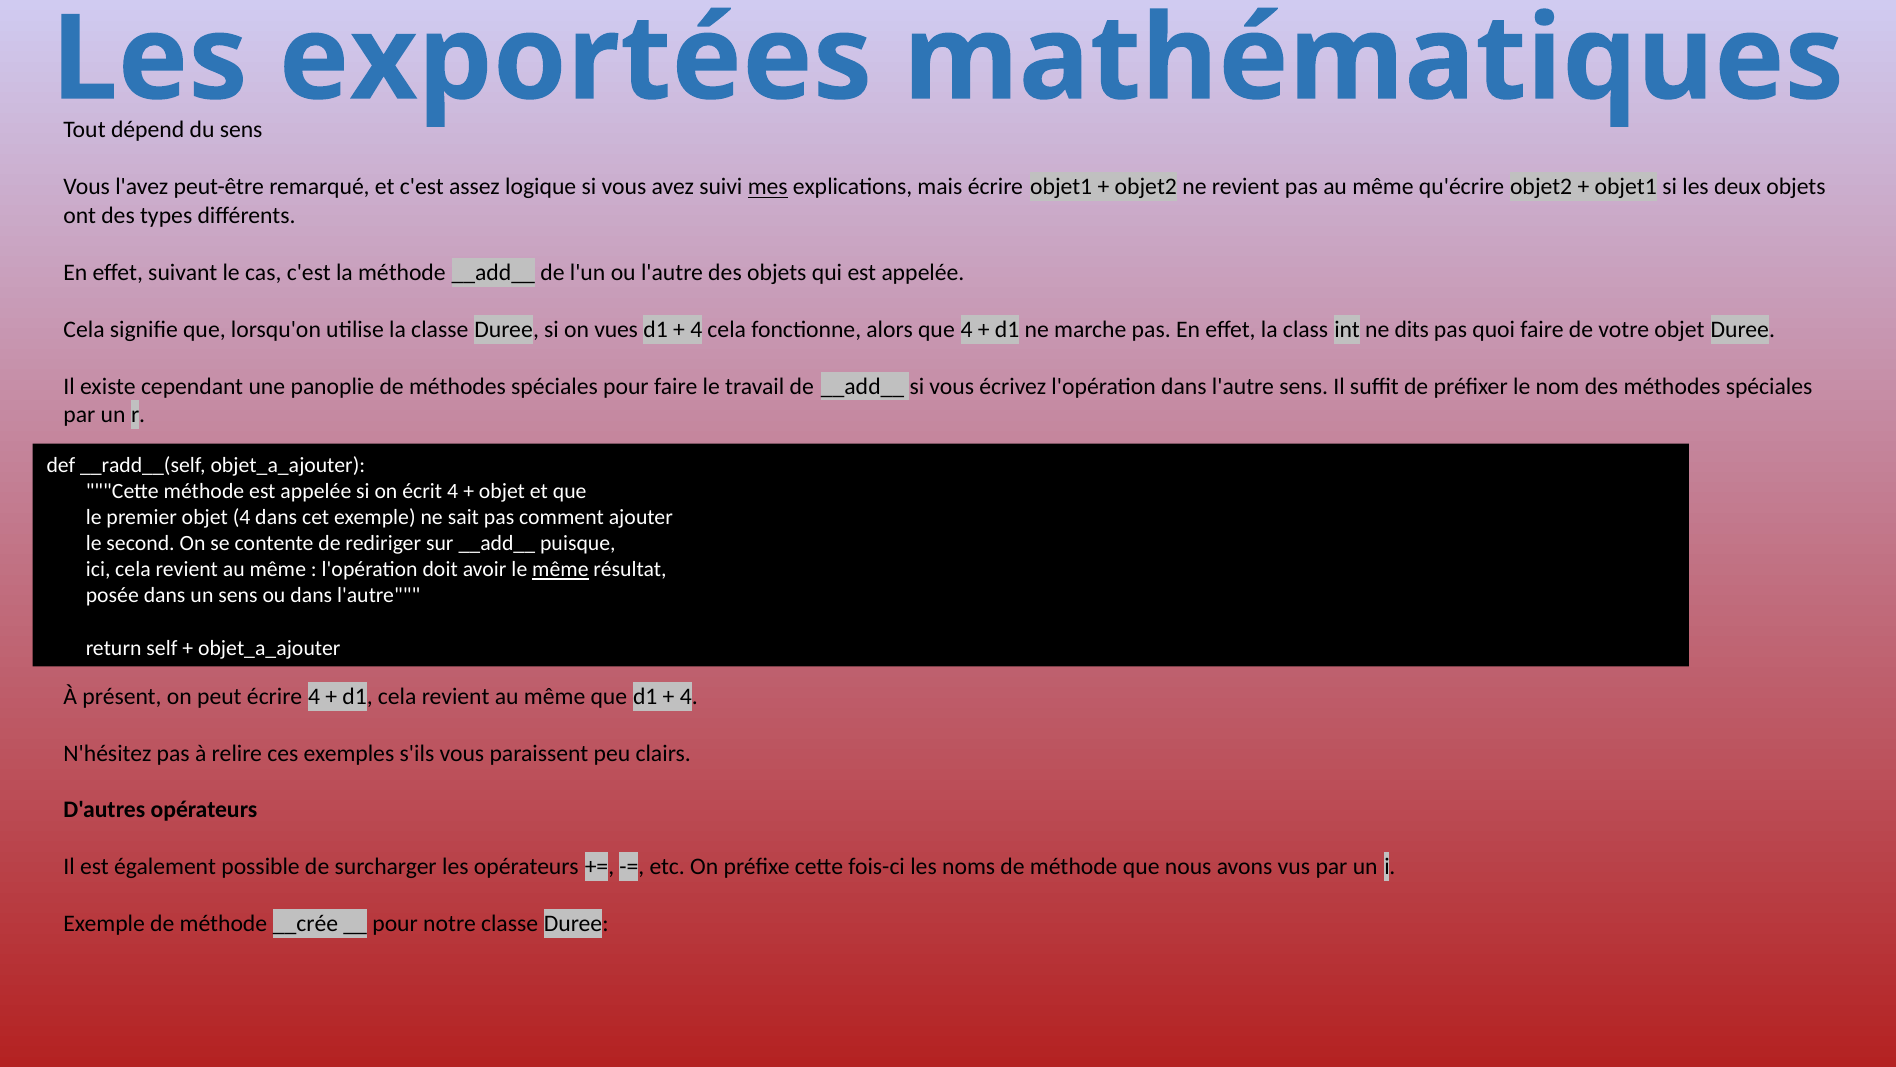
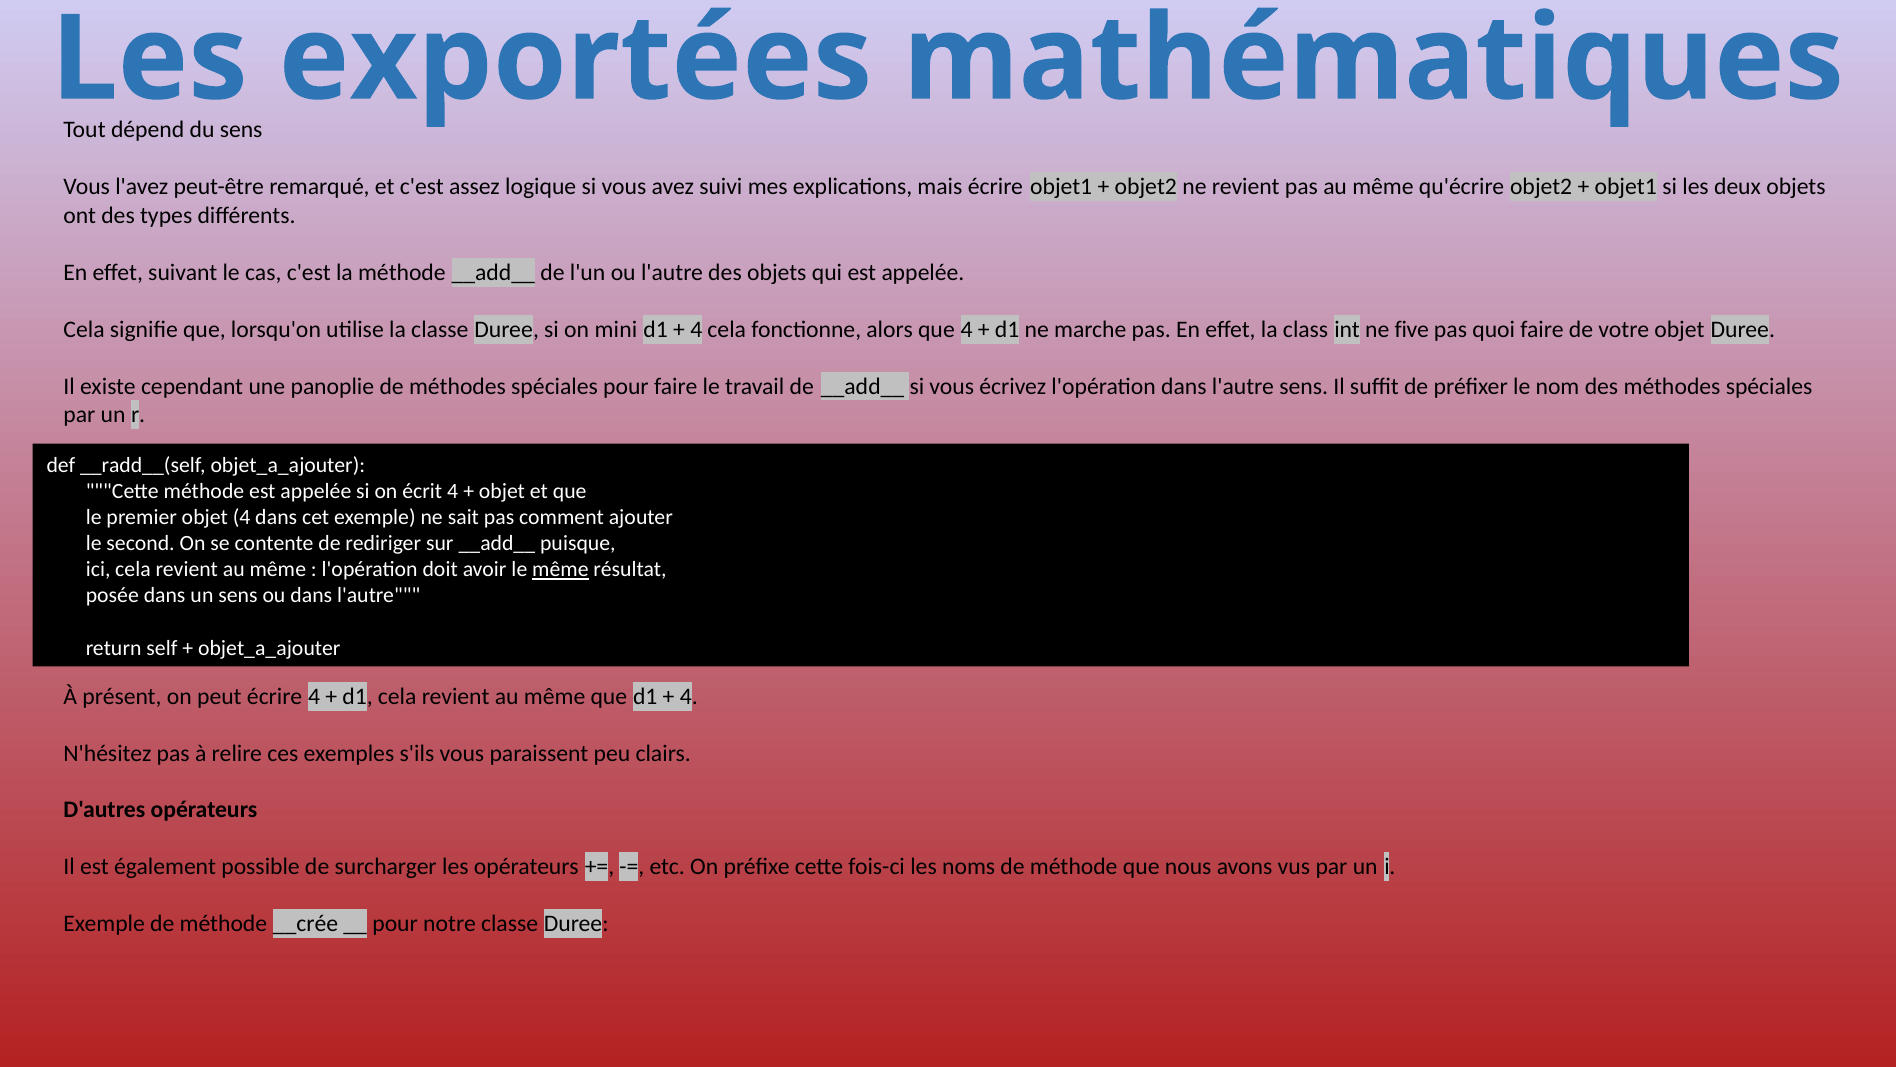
mes underline: present -> none
vues: vues -> mini
dits: dits -> five
